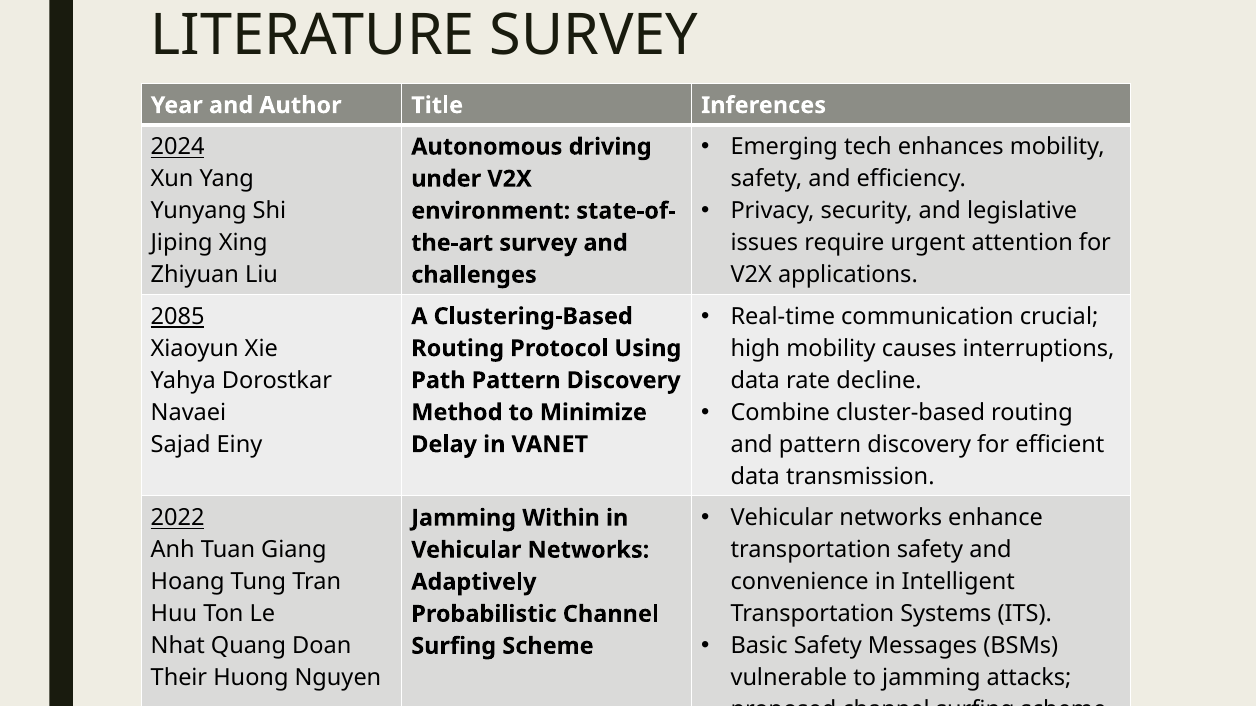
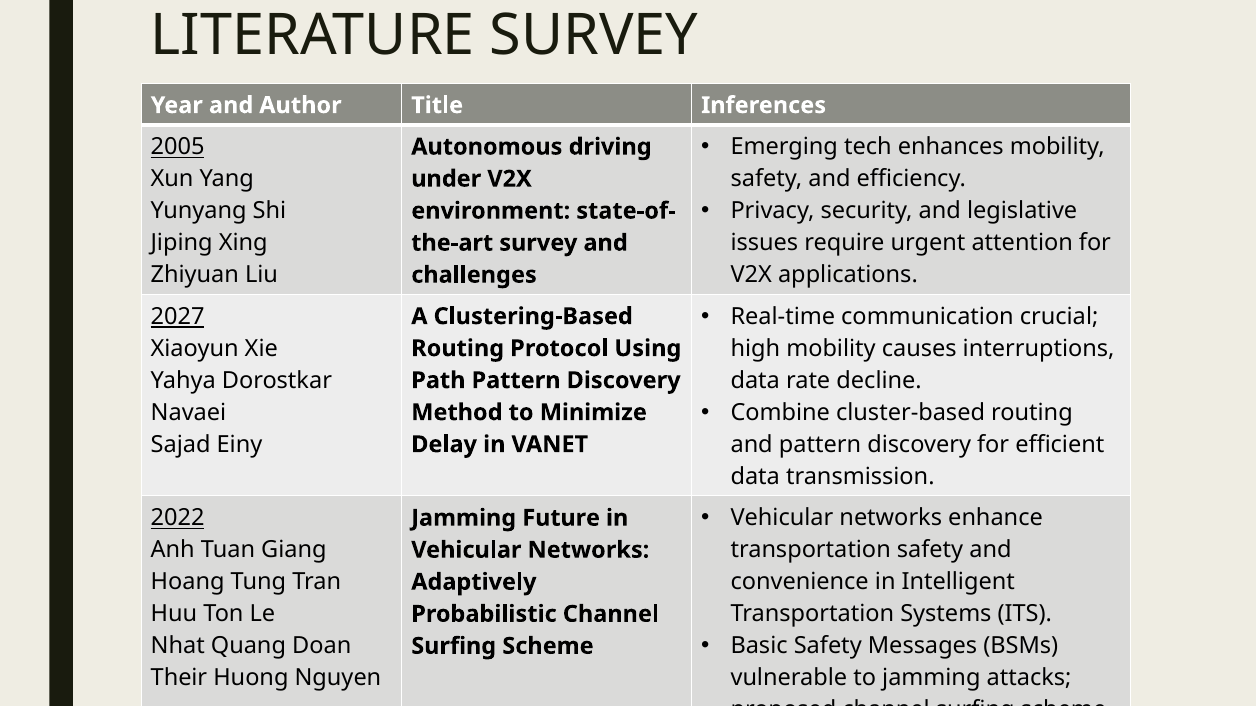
2024: 2024 -> 2005
2085: 2085 -> 2027
Within: Within -> Future
